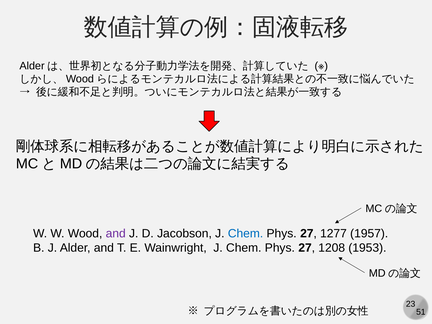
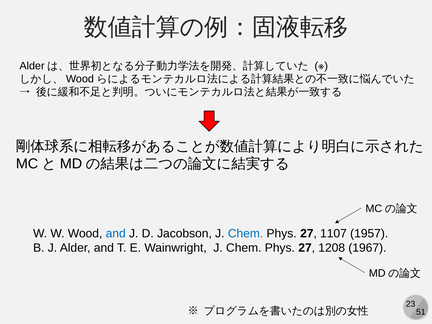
and at (116, 233) colour: purple -> blue
1277: 1277 -> 1107
1953: 1953 -> 1967
